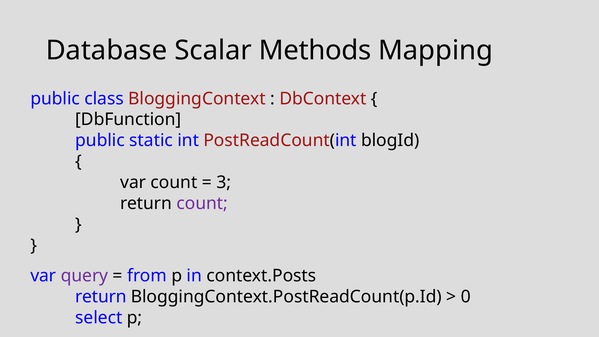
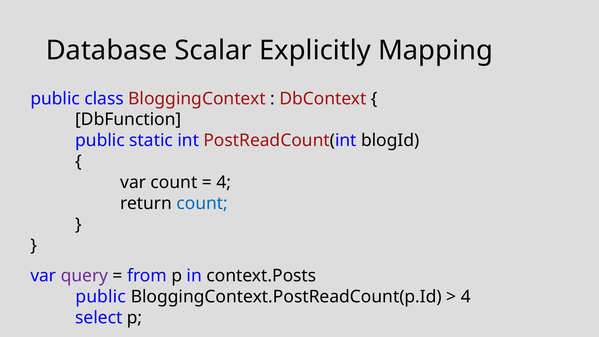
Methods: Methods -> Explicitly
3 at (224, 182): 3 -> 4
count at (202, 203) colour: purple -> blue
return at (101, 297): return -> public
0 at (466, 297): 0 -> 4
